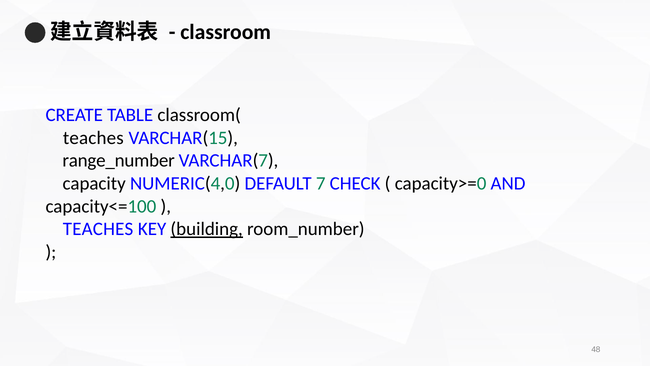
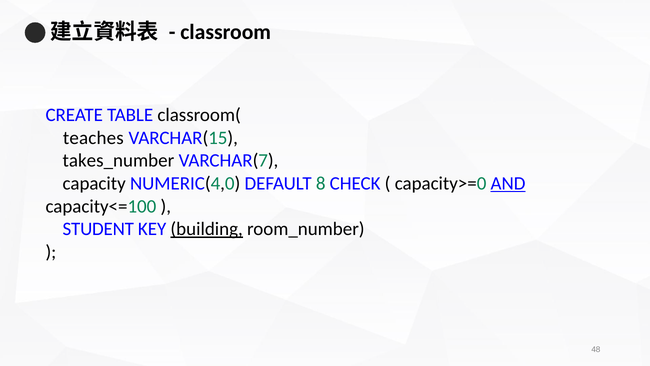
range_number: range_number -> takes_number
7: 7 -> 8
AND underline: none -> present
TEACHES at (98, 229): TEACHES -> STUDENT
